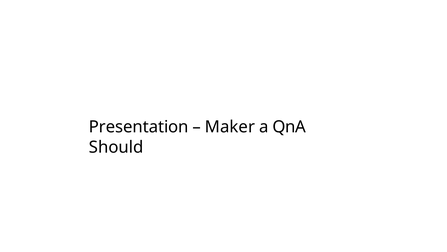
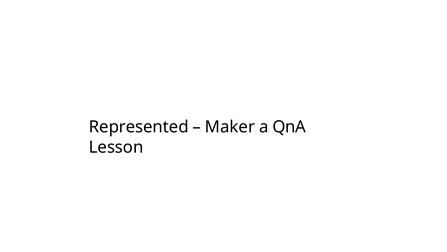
Presentation: Presentation -> Represented
Should: Should -> Lesson
